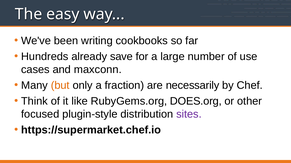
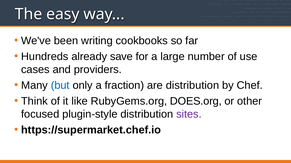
maxconn: maxconn -> providers
but colour: orange -> blue
are necessarily: necessarily -> distribution
